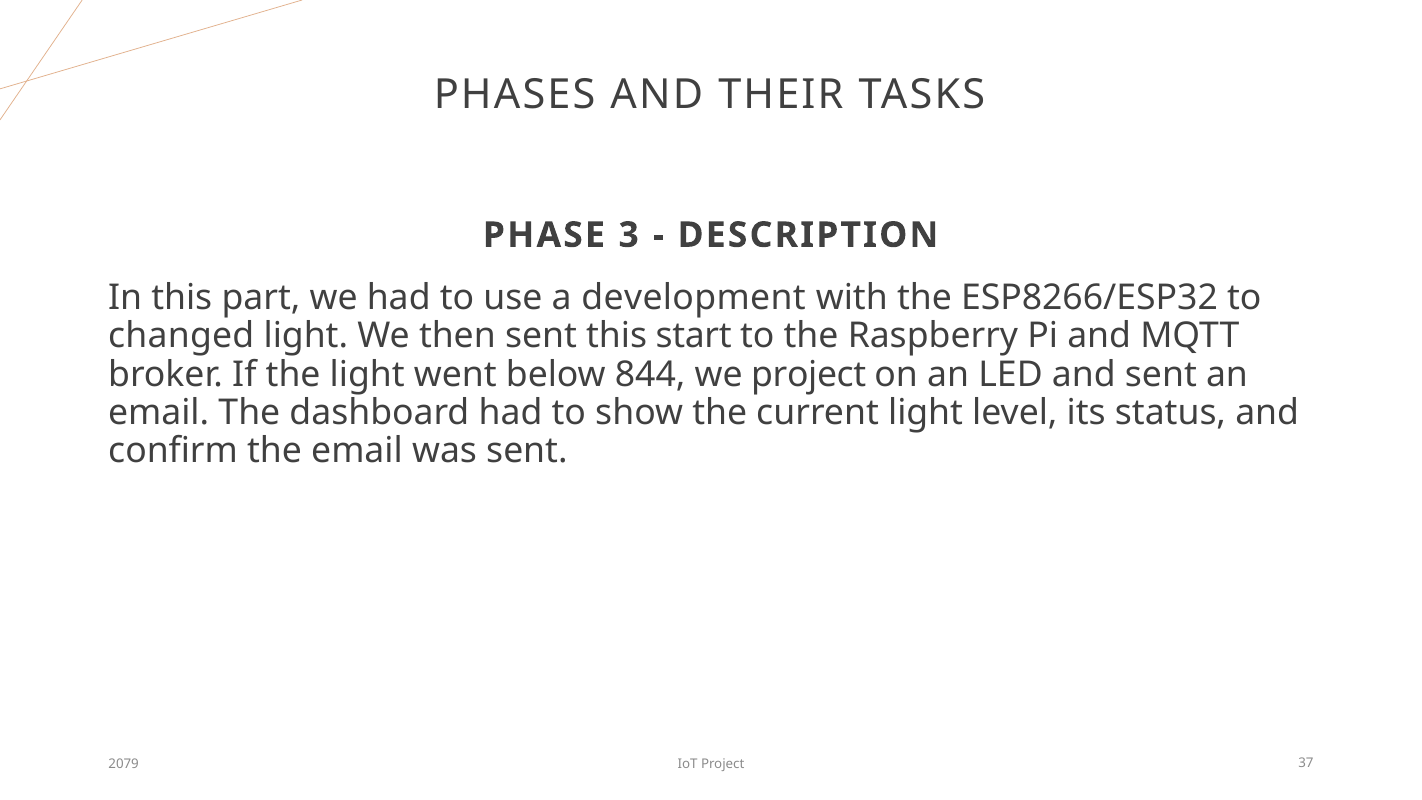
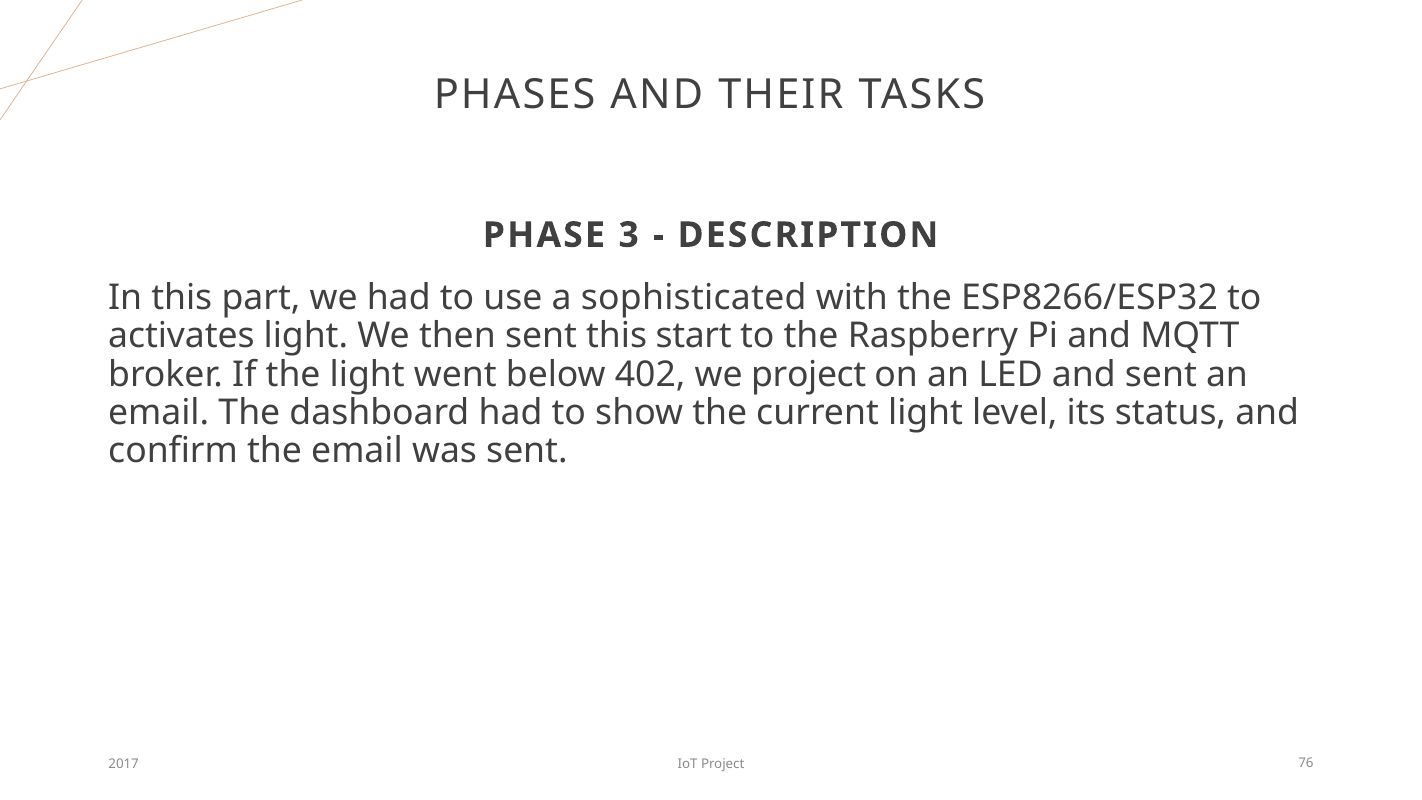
development: development -> sophisticated
changed: changed -> activates
844: 844 -> 402
2079: 2079 -> 2017
37: 37 -> 76
